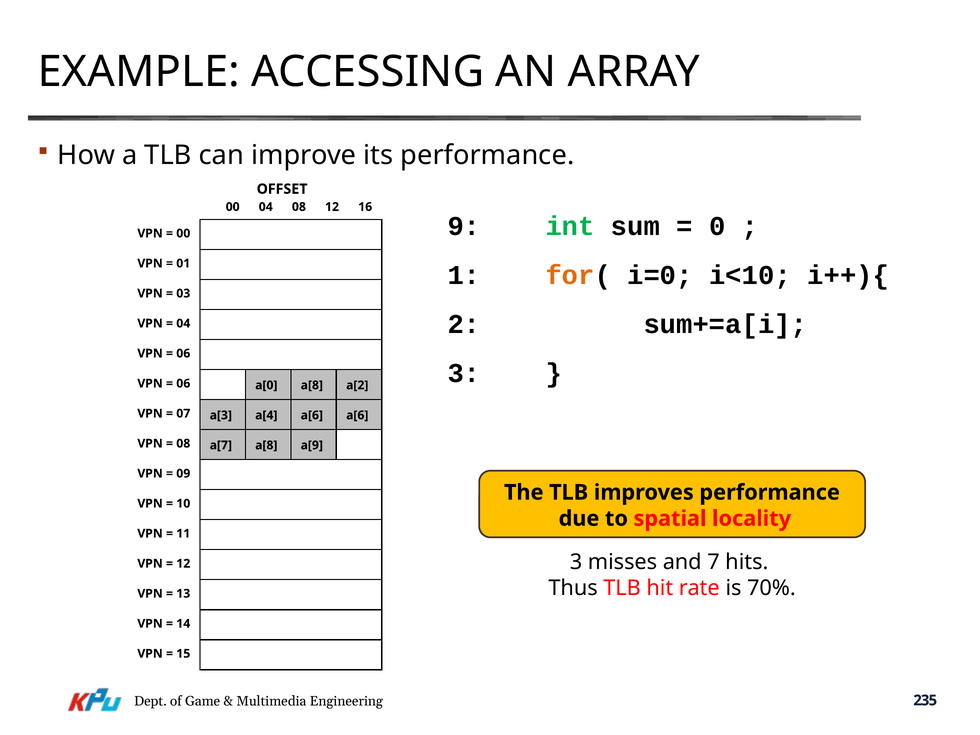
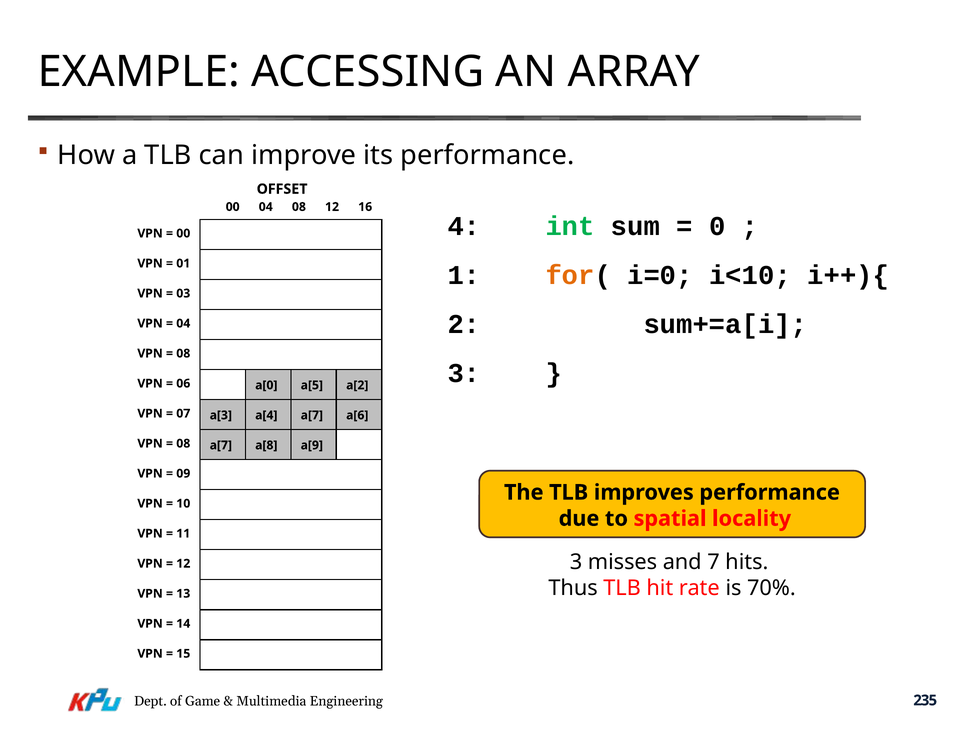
9: 9 -> 4
06 at (183, 353): 06 -> 08
a[0 a[8: a[8 -> a[5
a[4 a[6: a[6 -> a[7
